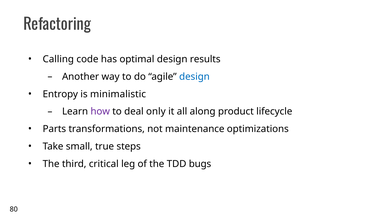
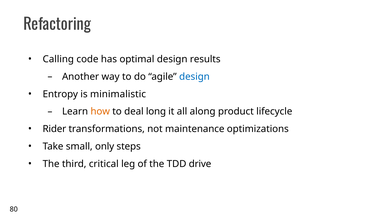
how colour: purple -> orange
only: only -> long
Parts: Parts -> Rider
true: true -> only
bugs: bugs -> drive
